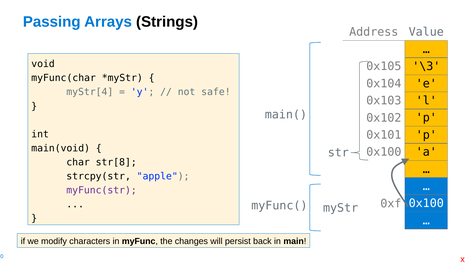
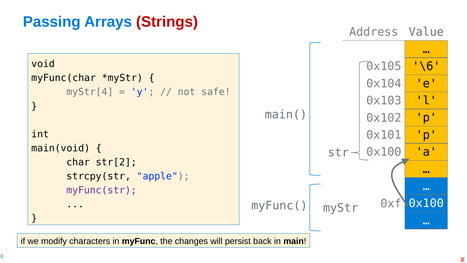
Strings colour: black -> red
\3: \3 -> \6
str[8: str[8 -> str[2
